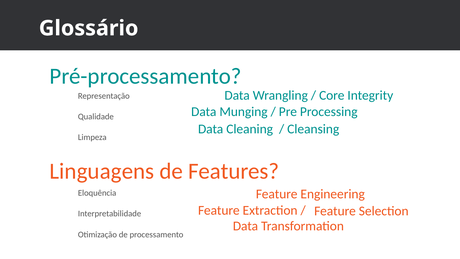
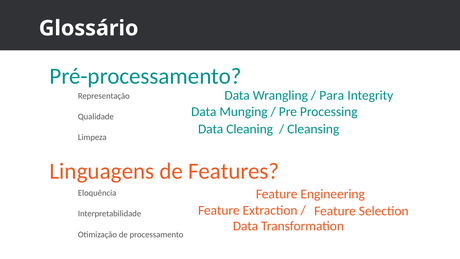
Core: Core -> Para
